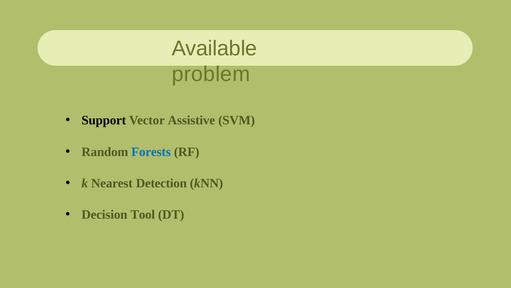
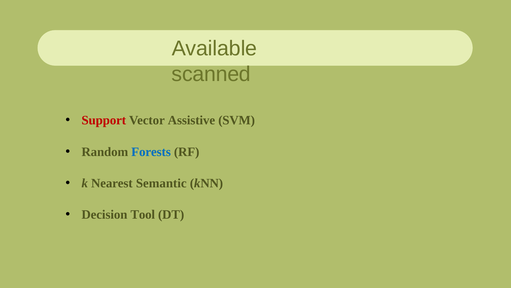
problem: problem -> scanned
Support colour: black -> red
Detection: Detection -> Semantic
